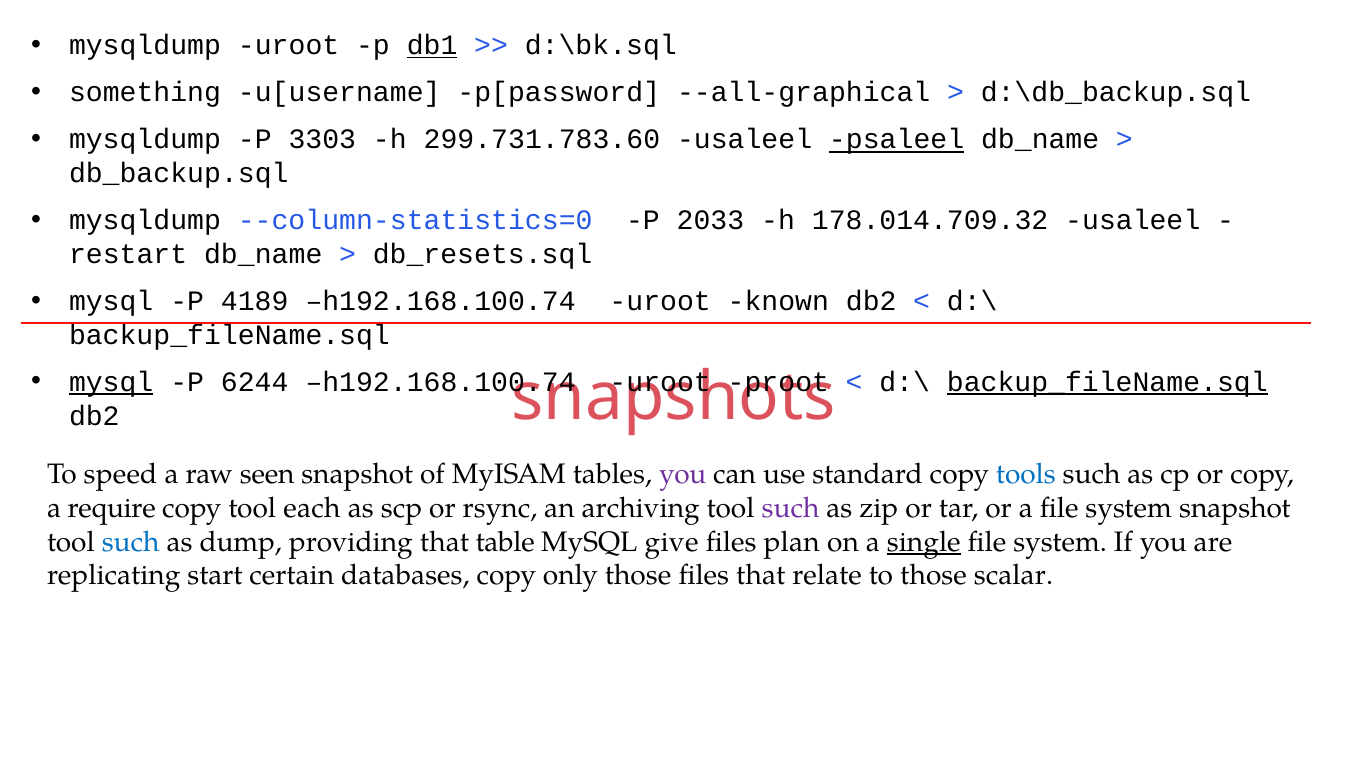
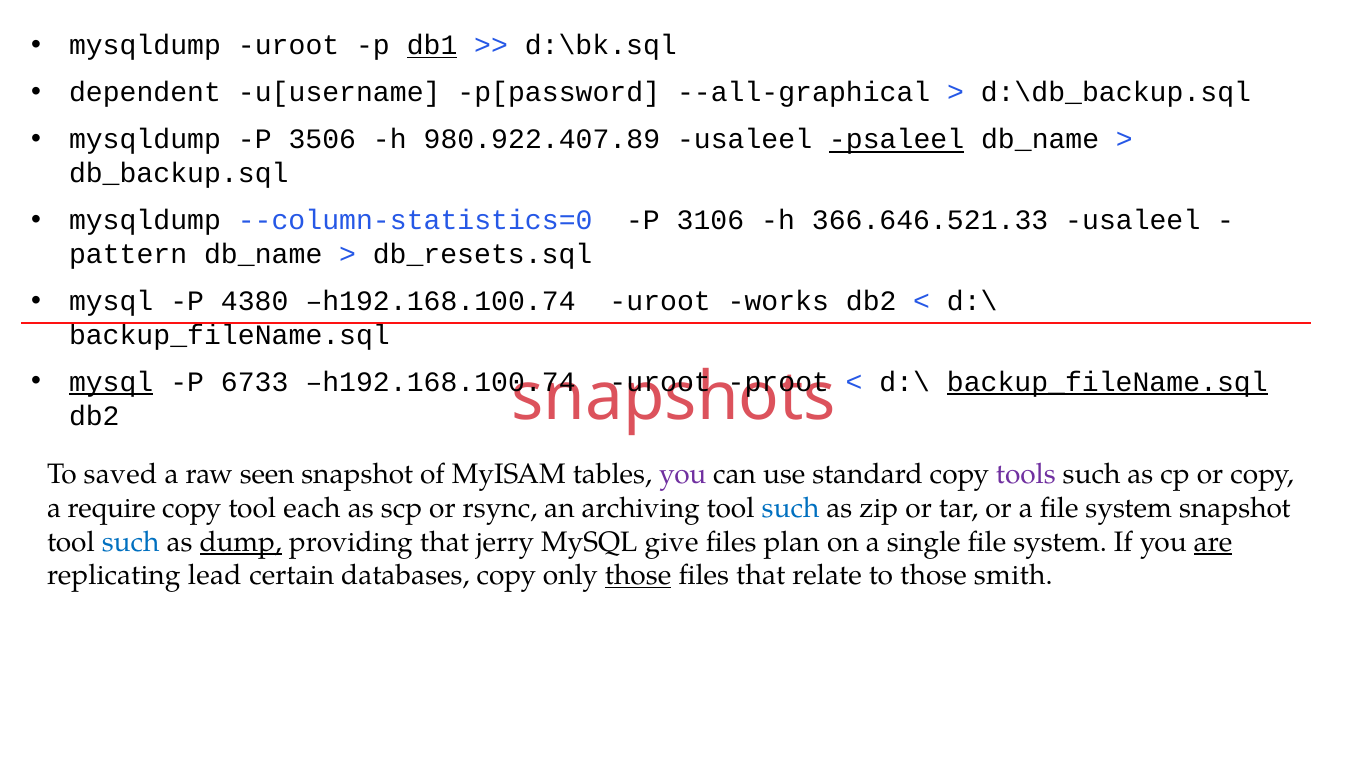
something: something -> dependent
3303: 3303 -> 3506
299.731.783.60: 299.731.783.60 -> 980.922.407.89
2033: 2033 -> 3106
178.014.709.32: 178.014.709.32 -> 366.646.521.33
restart: restart -> pattern
4189: 4189 -> 4380
known: known -> works
6244: 6244 -> 6733
speed: speed -> saved
tools colour: blue -> purple
such at (790, 508) colour: purple -> blue
dump underline: none -> present
table: table -> jerry
single underline: present -> none
are underline: none -> present
start: start -> lead
those at (638, 576) underline: none -> present
scalar: scalar -> smith
